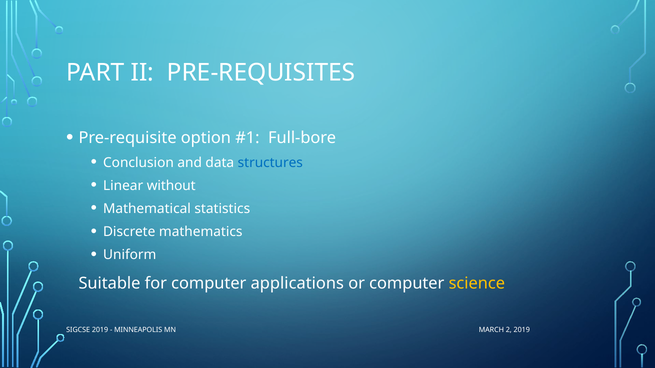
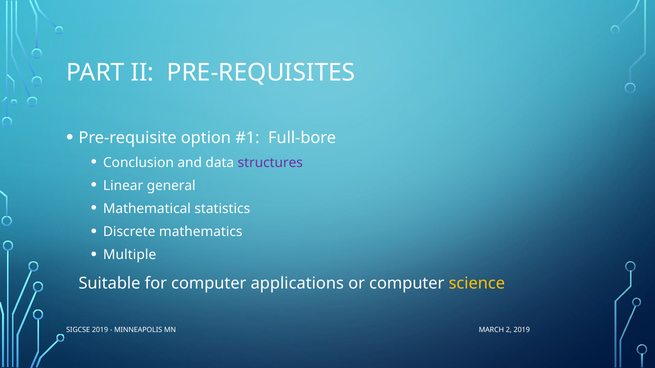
structures colour: blue -> purple
without: without -> general
Uniform: Uniform -> Multiple
